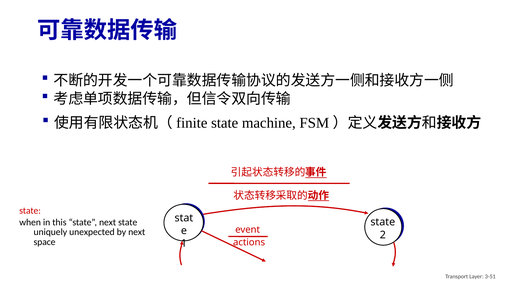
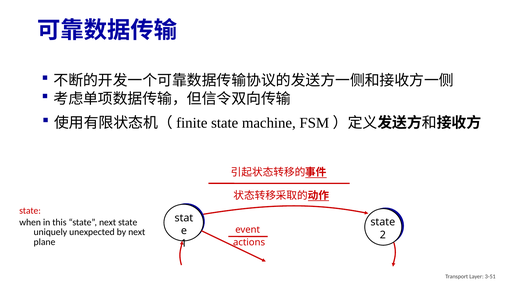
space: space -> plane
